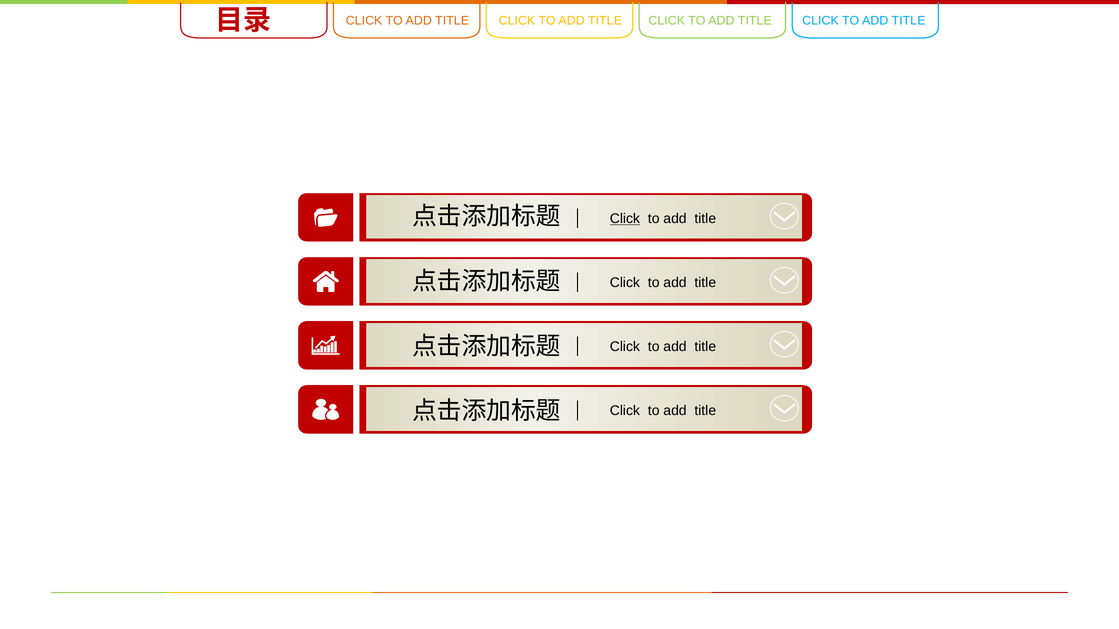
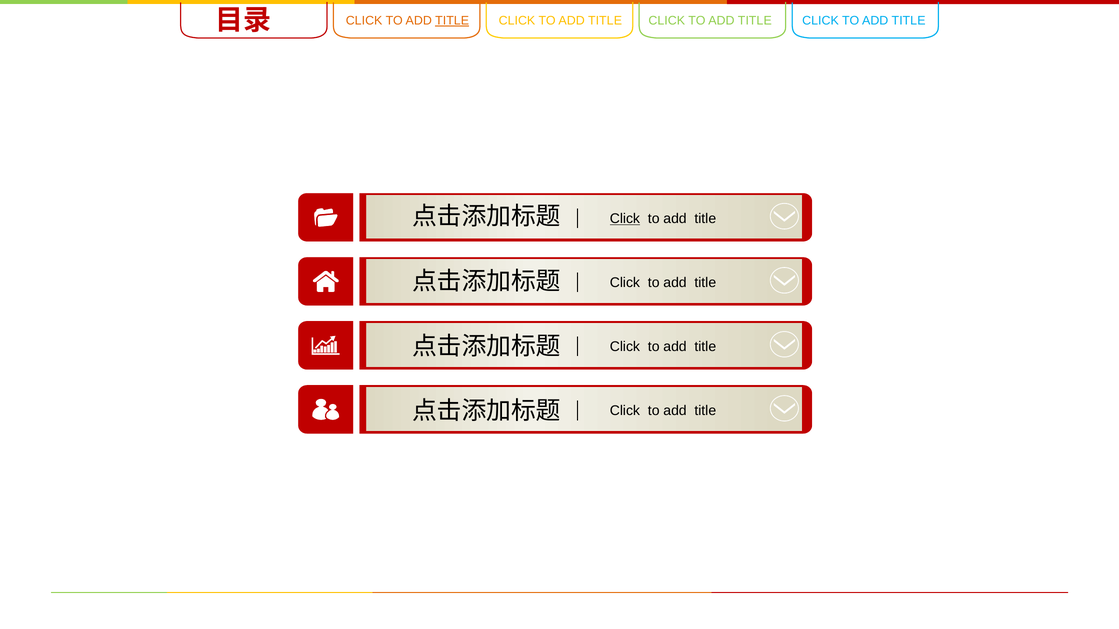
TITLE at (452, 21) underline: none -> present
